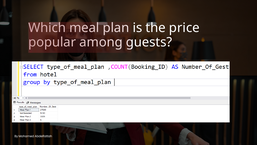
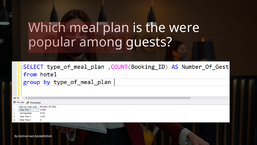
price: price -> were
